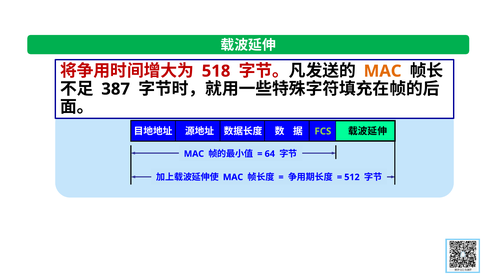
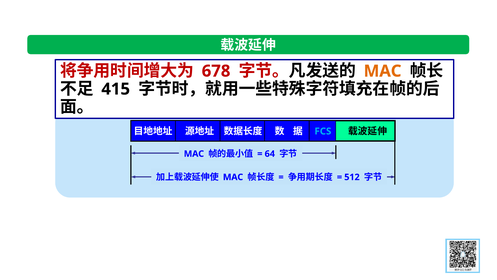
518: 518 -> 678
387: 387 -> 415
FCS colour: light green -> light blue
